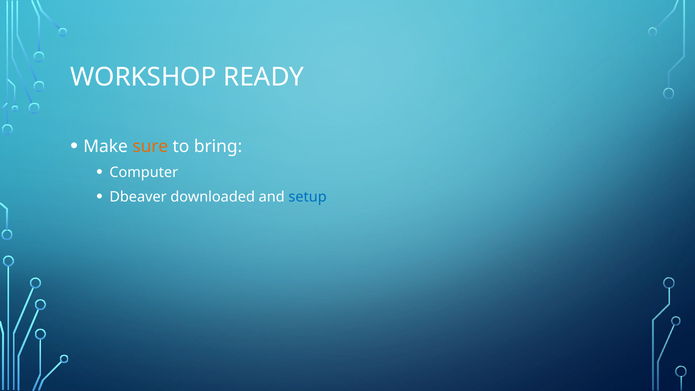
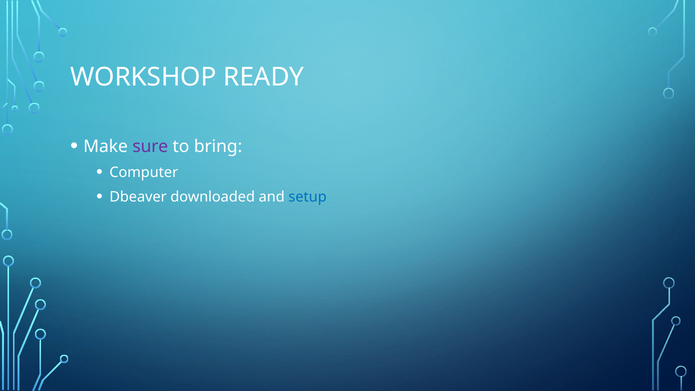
sure colour: orange -> purple
